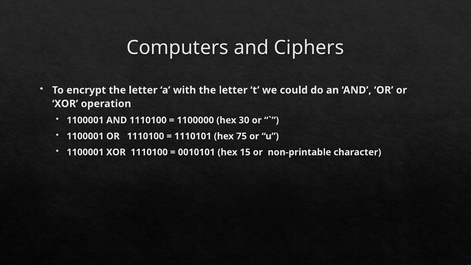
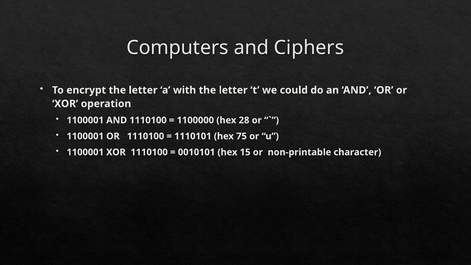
30: 30 -> 28
